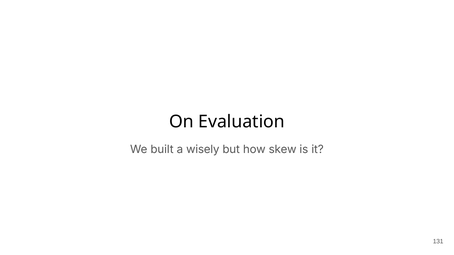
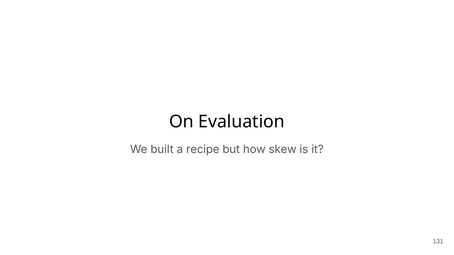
wisely: wisely -> recipe
